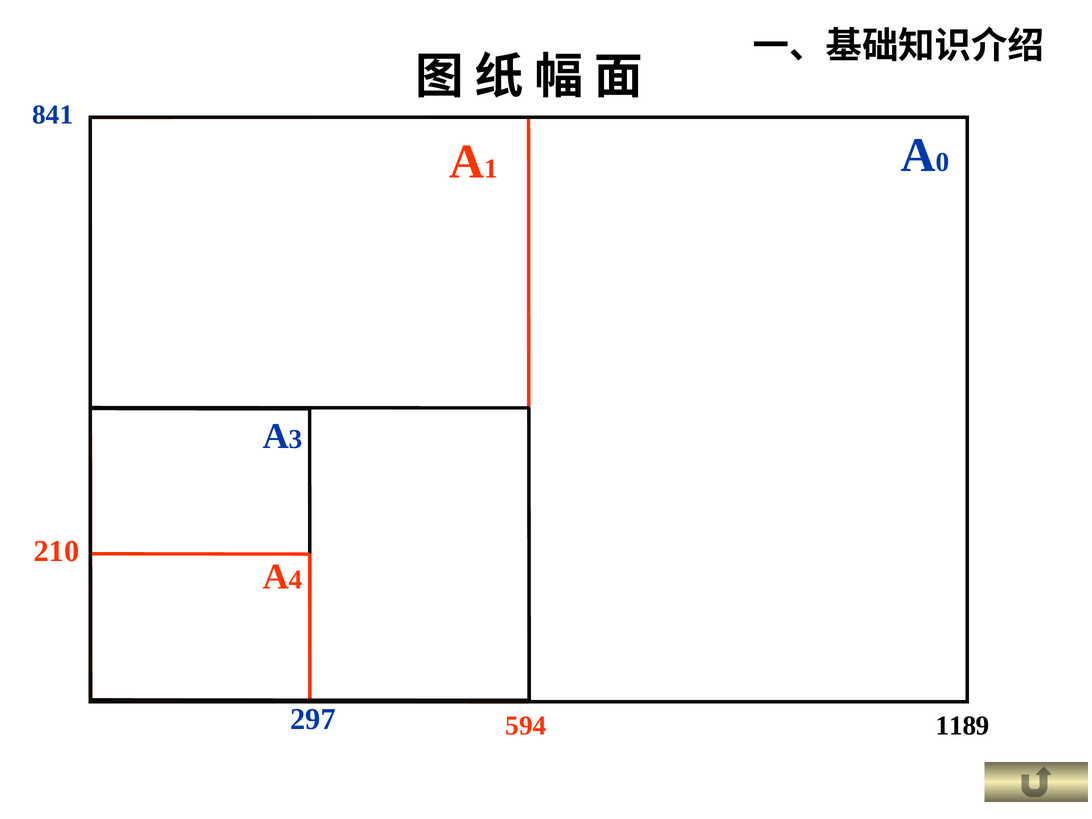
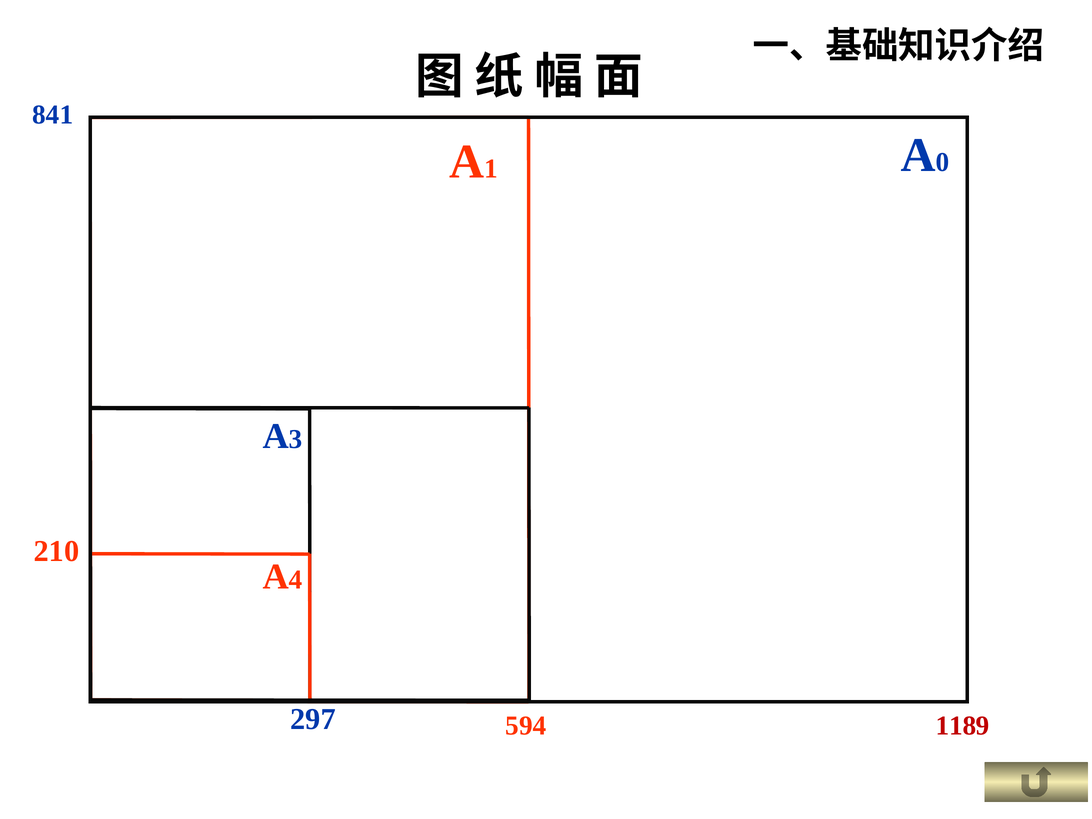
1189 colour: black -> red
